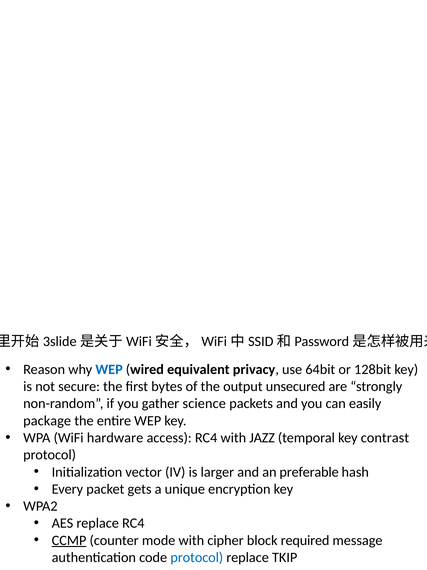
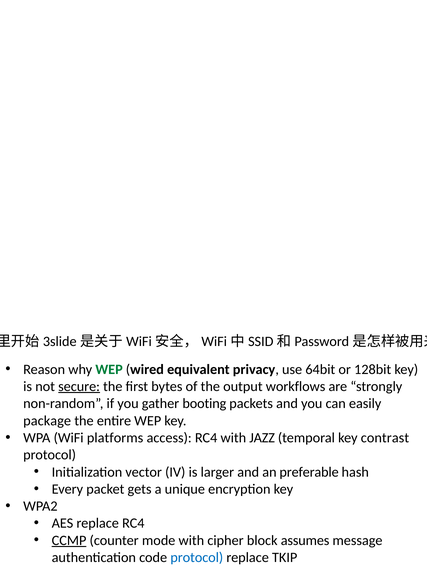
WEP at (109, 369) colour: blue -> green
secure underline: none -> present
unsecured: unsecured -> workflows
science: science -> booting
hardware: hardware -> platforms
required: required -> assumes
